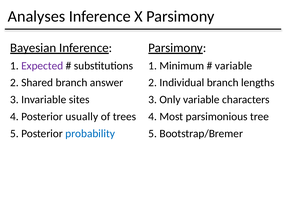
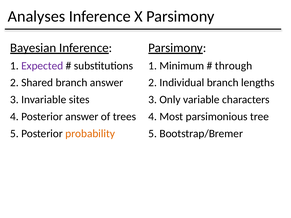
variable at (234, 66): variable -> through
Posterior usually: usually -> answer
probability colour: blue -> orange
